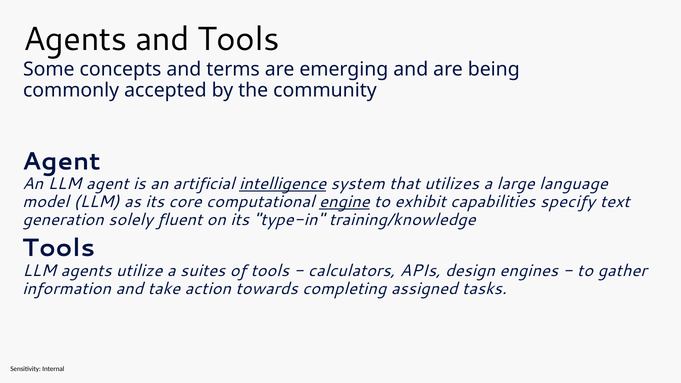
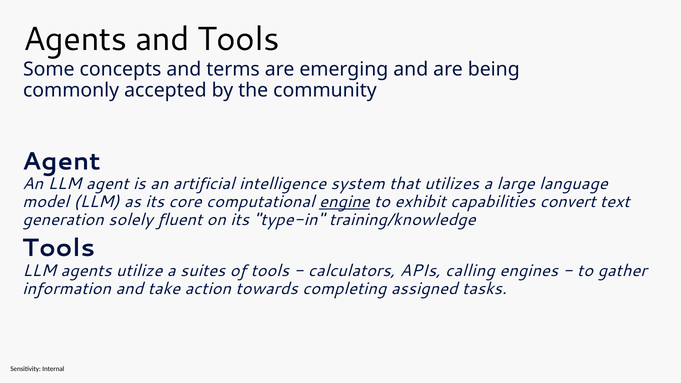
intelligence underline: present -> none
specify: specify -> convert
design: design -> calling
